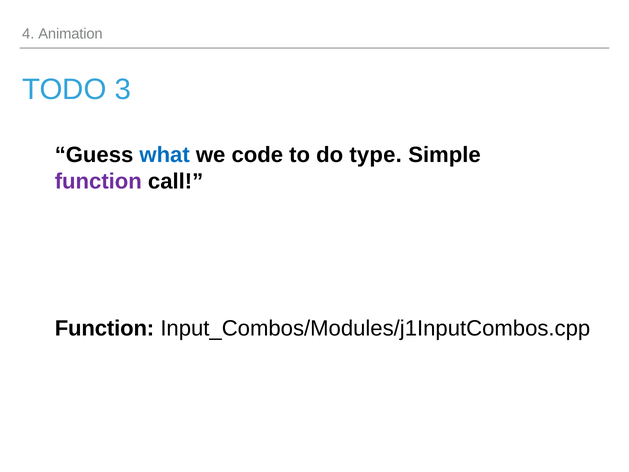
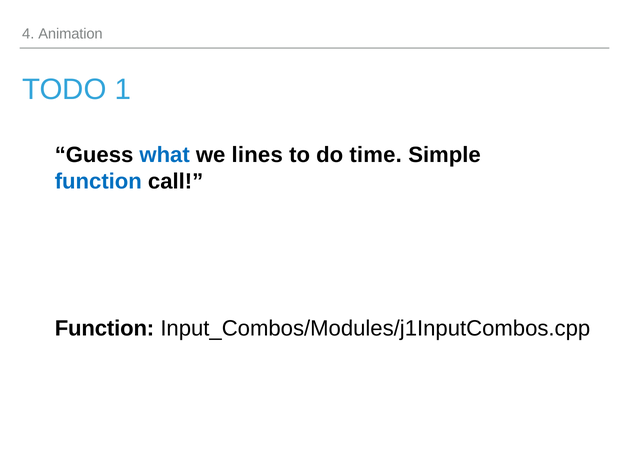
3: 3 -> 1
code: code -> lines
type: type -> time
function at (98, 181) colour: purple -> blue
